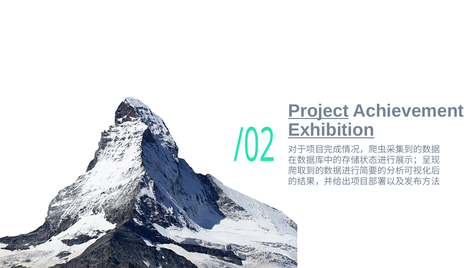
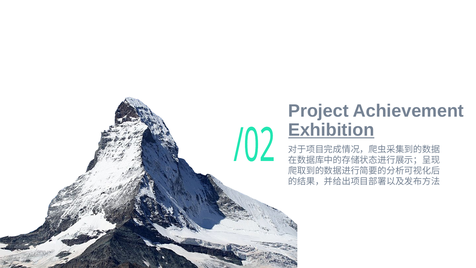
Project underline: present -> none
